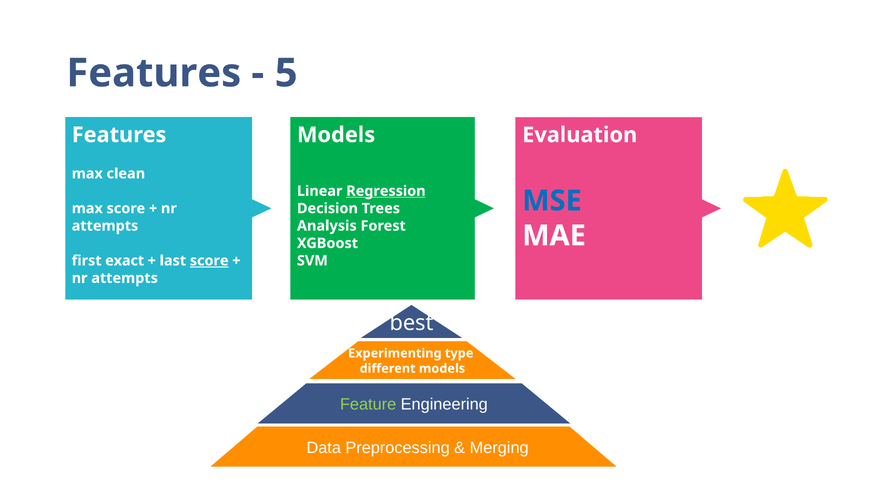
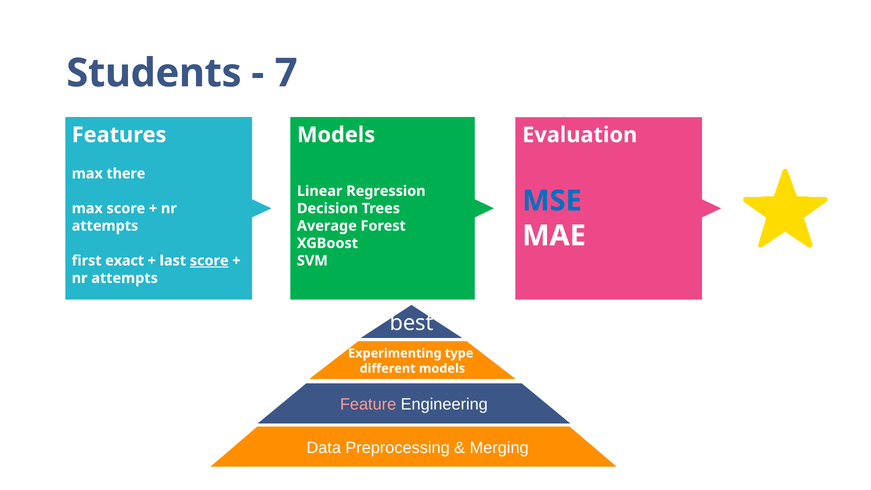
Features at (154, 73): Features -> Students
5: 5 -> 7
clean: clean -> there
Regression underline: present -> none
Analysis: Analysis -> Average
Feature colour: light green -> pink
